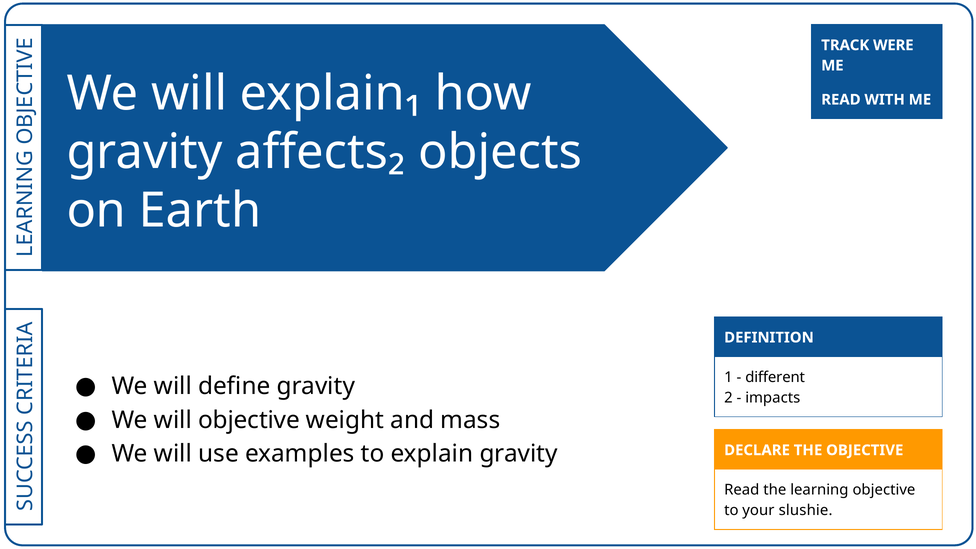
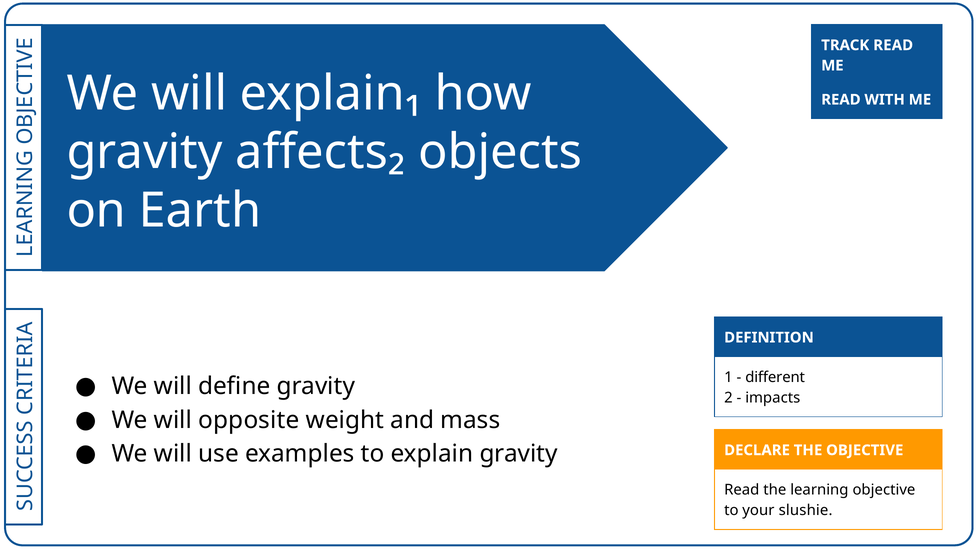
TRACK WERE: WERE -> READ
will objective: objective -> opposite
